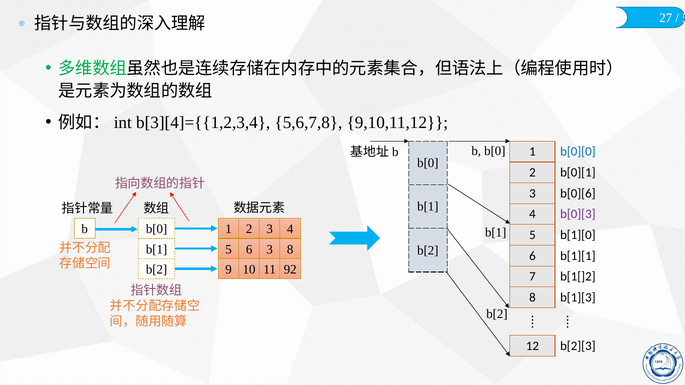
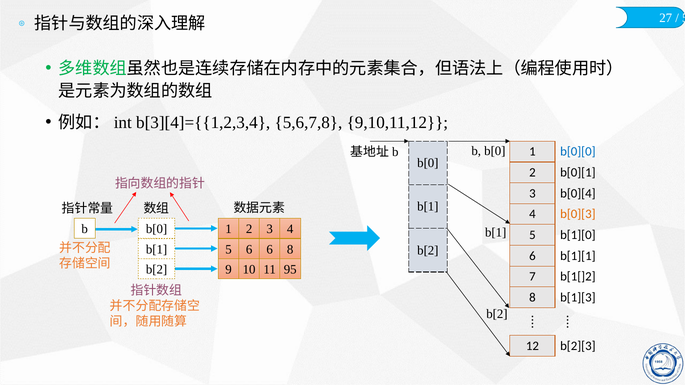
b[0][6: b[0][6 -> b[0][4
b[0][3 colour: purple -> orange
6 3: 3 -> 6
92: 92 -> 95
